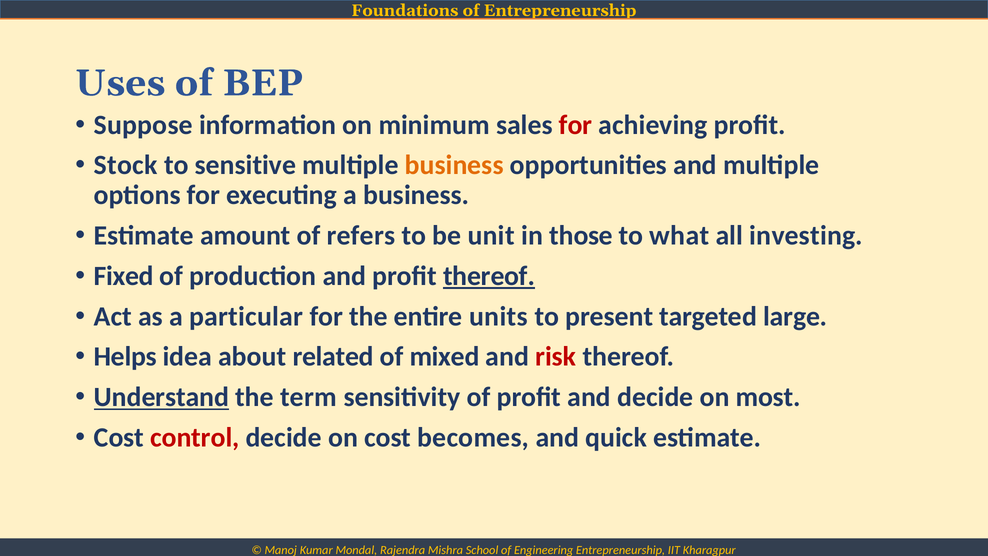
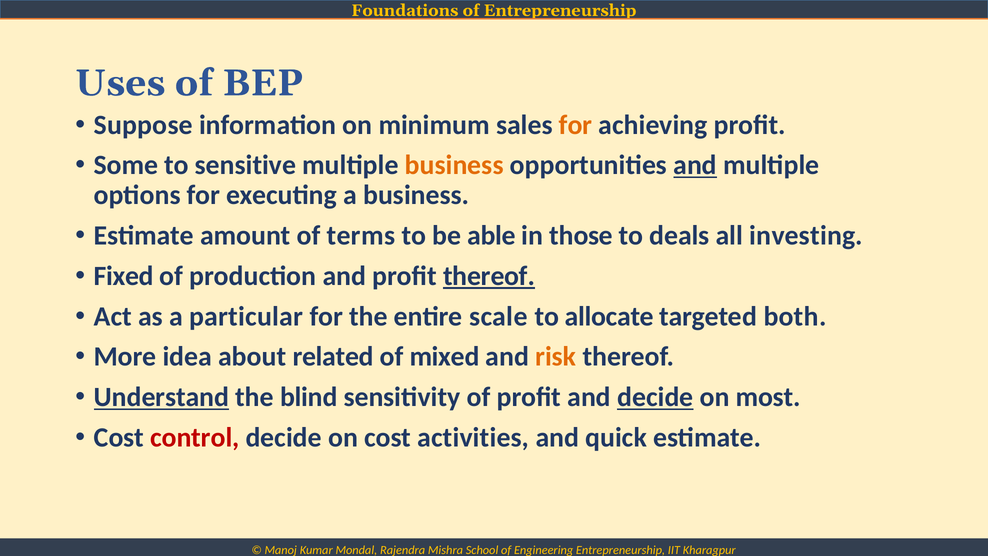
for at (576, 125) colour: red -> orange
Stock: Stock -> Some
and at (695, 165) underline: none -> present
refers: refers -> terms
unit: unit -> able
what: what -> deals
units: units -> scale
present: present -> allocate
large: large -> both
Helps: Helps -> More
risk colour: red -> orange
term: term -> blind
decide at (655, 397) underline: none -> present
becomes: becomes -> activities
